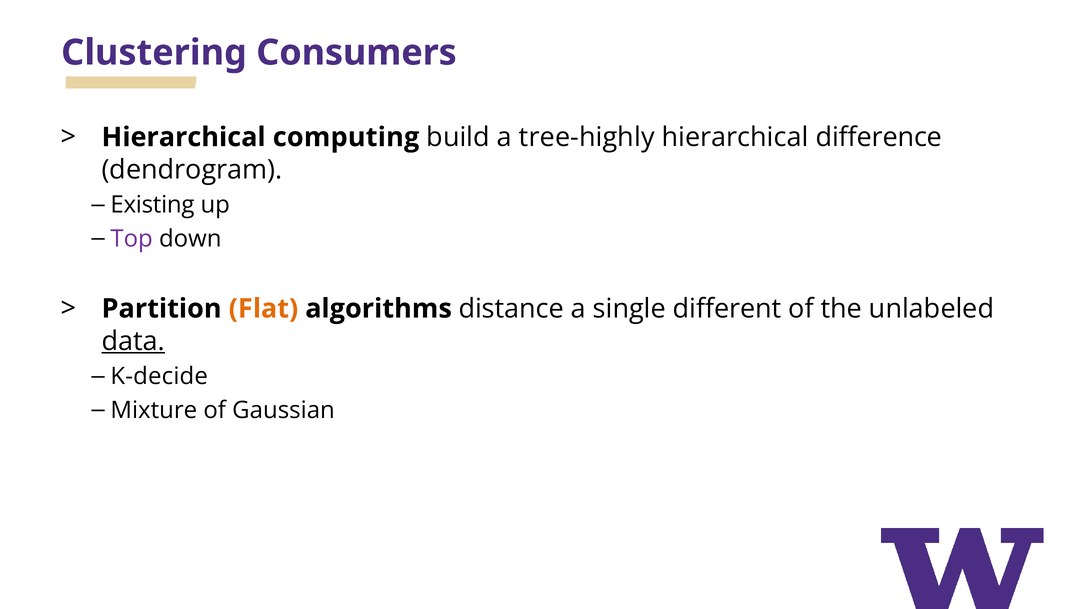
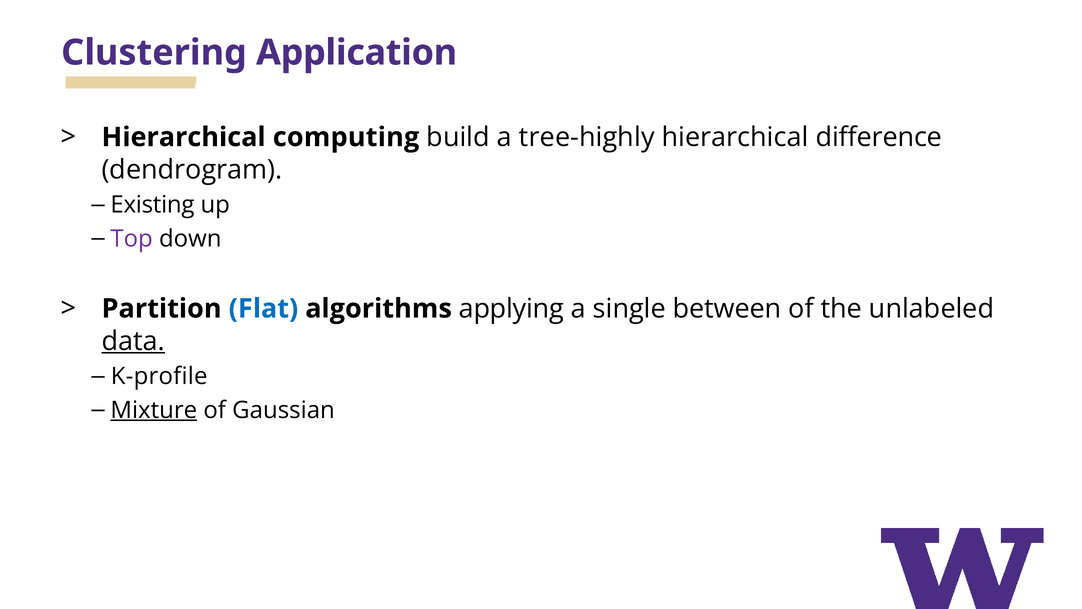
Consumers: Consumers -> Application
Flat colour: orange -> blue
distance: distance -> applying
different: different -> between
K-decide: K-decide -> K-profile
Mixture underline: none -> present
